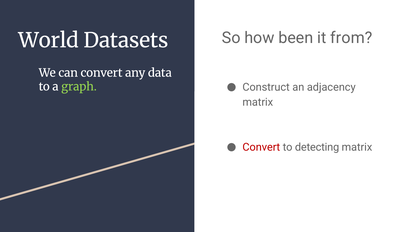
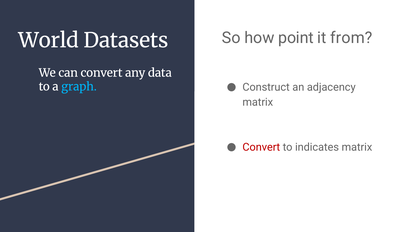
been: been -> point
graph colour: light green -> light blue
detecting: detecting -> indicates
